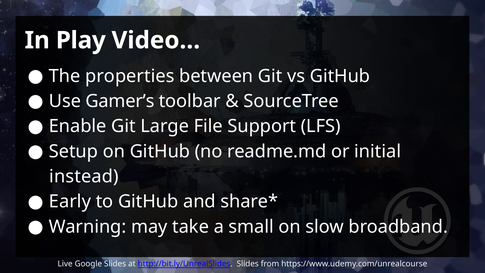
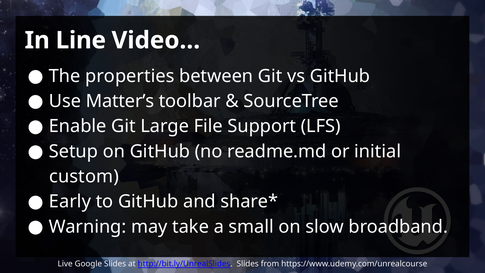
Play: Play -> Line
Gamer’s: Gamer’s -> Matter’s
instead: instead -> custom
